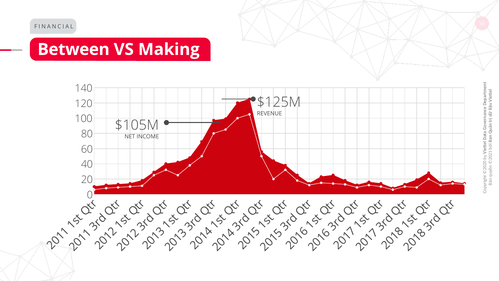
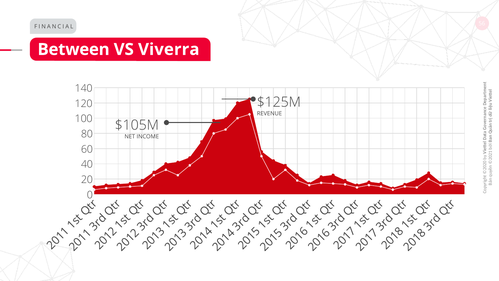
Making: Making -> Viverra
